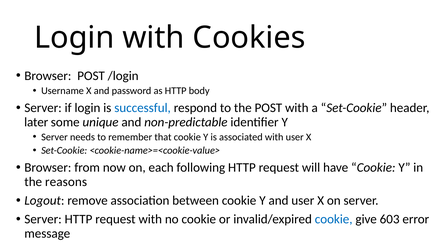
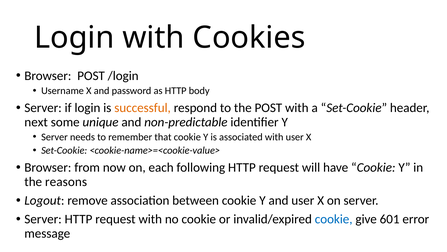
successful colour: blue -> orange
later: later -> next
603: 603 -> 601
